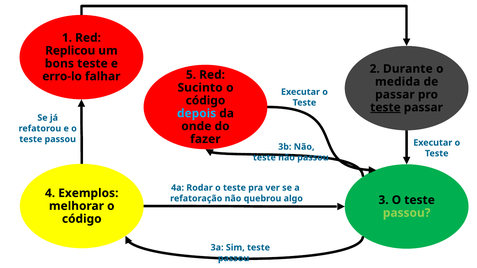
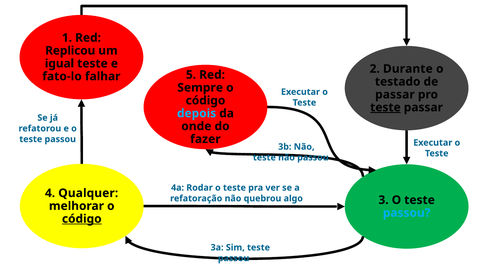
bons: bons -> igual
erro-lo: erro-lo -> fato-lo
medida: medida -> testado
Sucinto: Sucinto -> Sempre
Exemplos: Exemplos -> Qualquer
passou at (407, 213) colour: light green -> light blue
código at (82, 219) underline: none -> present
